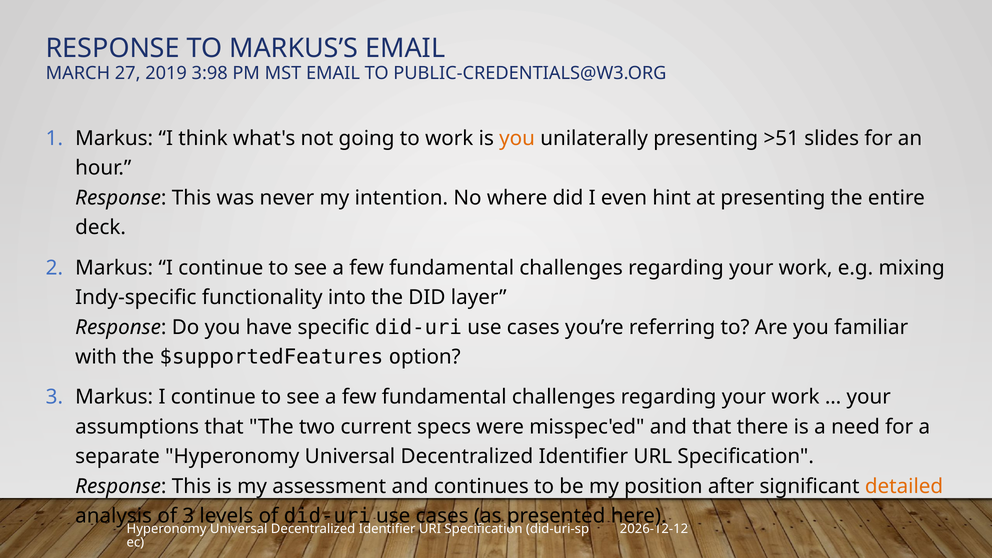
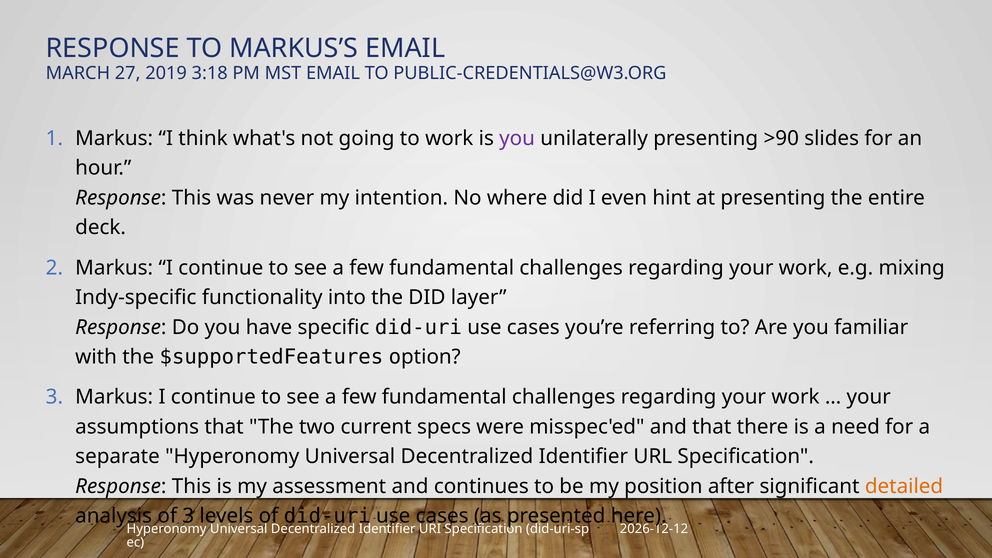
3:98: 3:98 -> 3:18
you at (517, 138) colour: orange -> purple
>51: >51 -> >90
